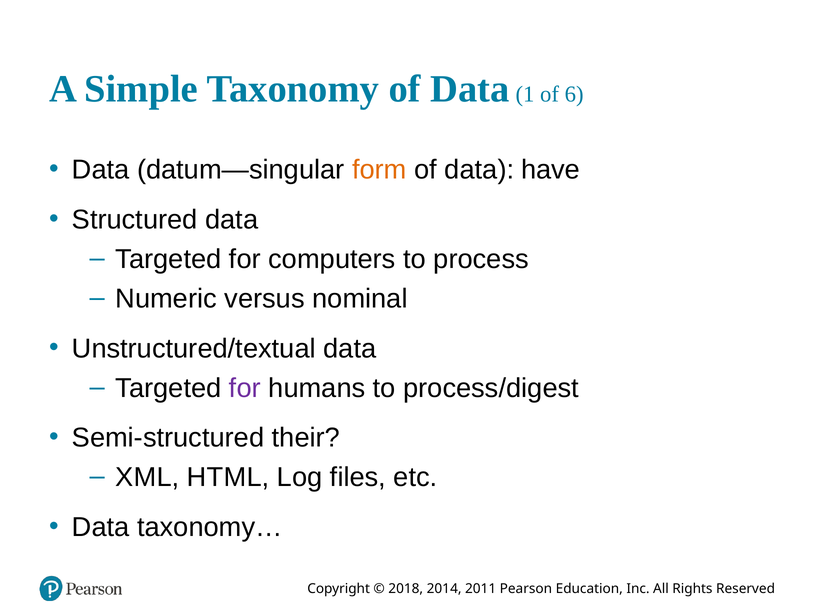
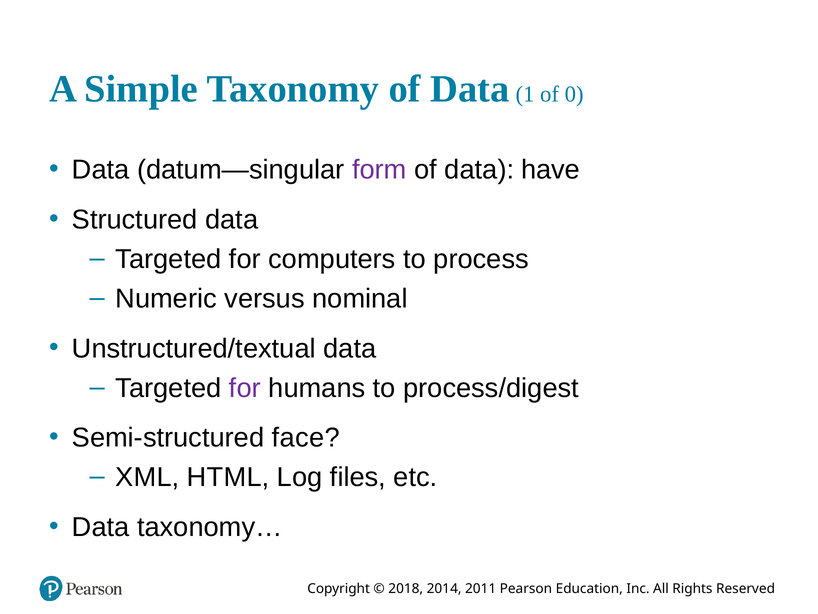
6: 6 -> 0
form colour: orange -> purple
their: their -> face
